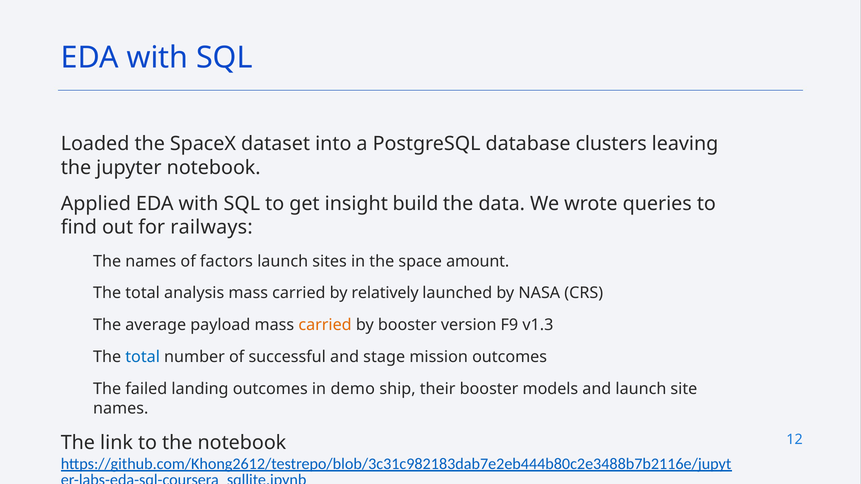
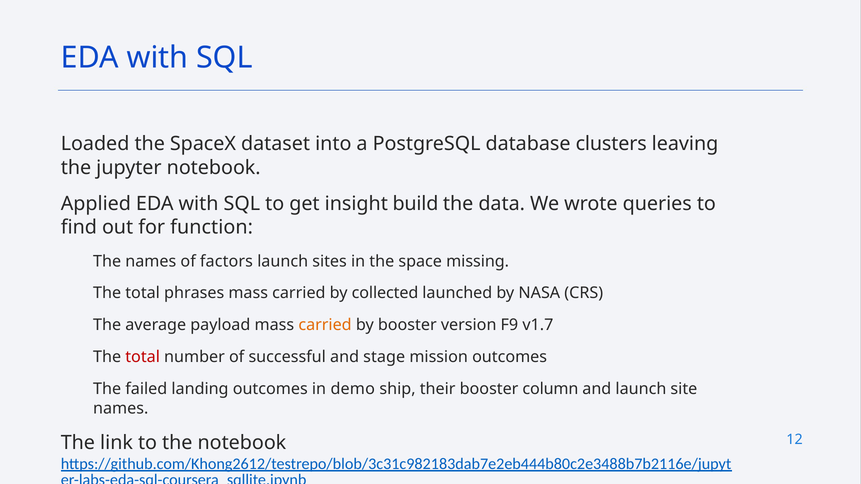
railways: railways -> function
amount: amount -> missing
analysis: analysis -> phrases
relatively: relatively -> collected
v1.3: v1.3 -> v1.7
total at (143, 357) colour: blue -> red
models: models -> column
